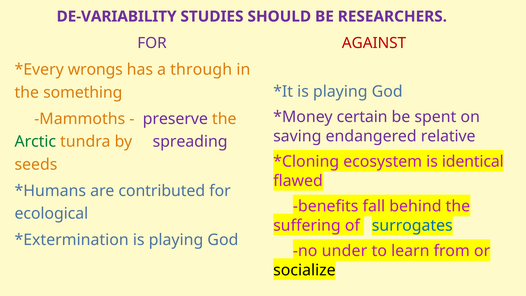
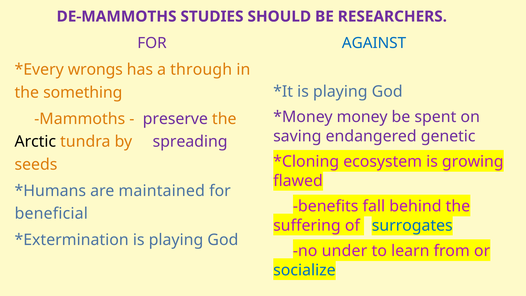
DE-VARIABILITY: DE-VARIABILITY -> DE-MAMMOTHS
AGAINST colour: red -> blue
certain: certain -> money
relative: relative -> genetic
Arctic colour: green -> black
identical: identical -> growing
contributed: contributed -> maintained
ecological: ecological -> beneficial
socialize colour: black -> blue
